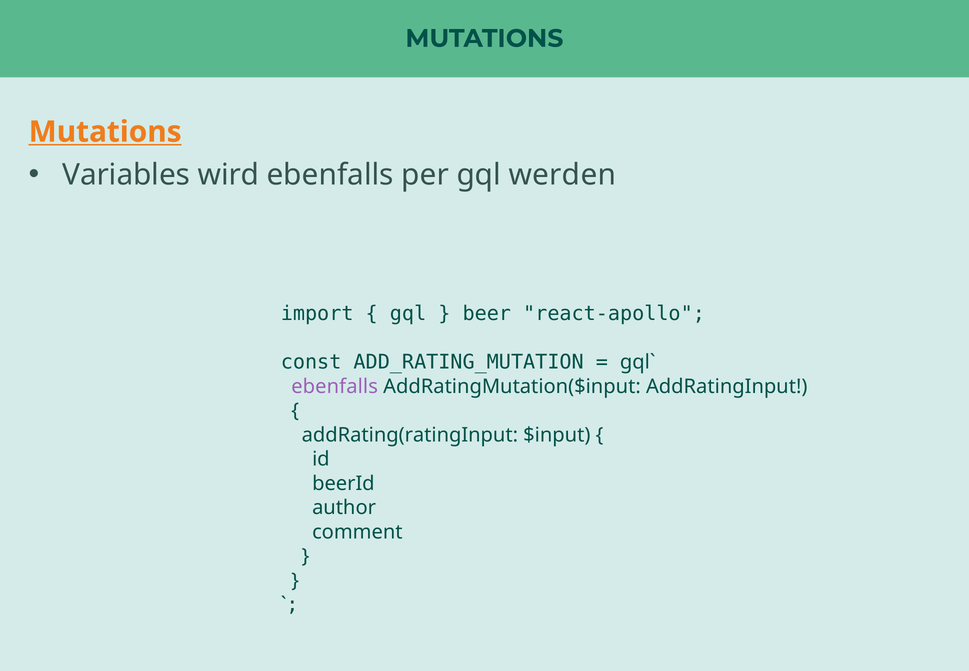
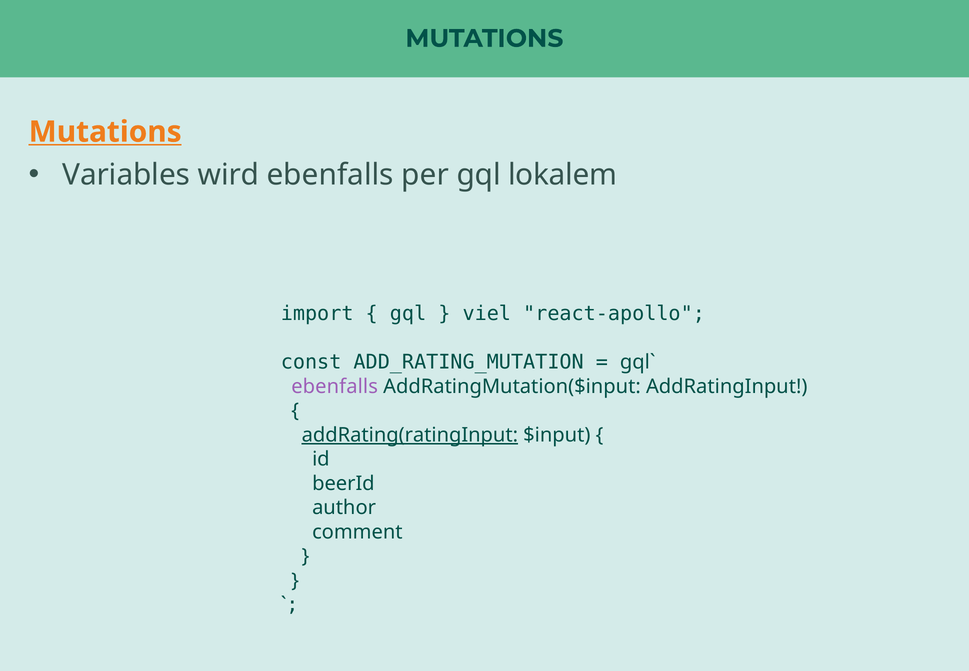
werden: werden -> lokalem
beer: beer -> viel
addRating(ratingInput underline: none -> present
